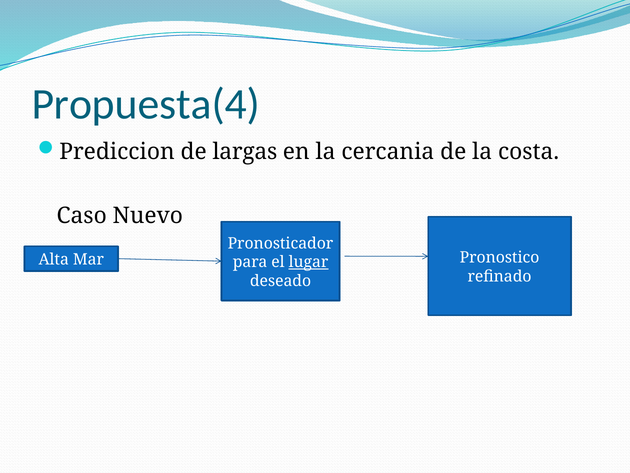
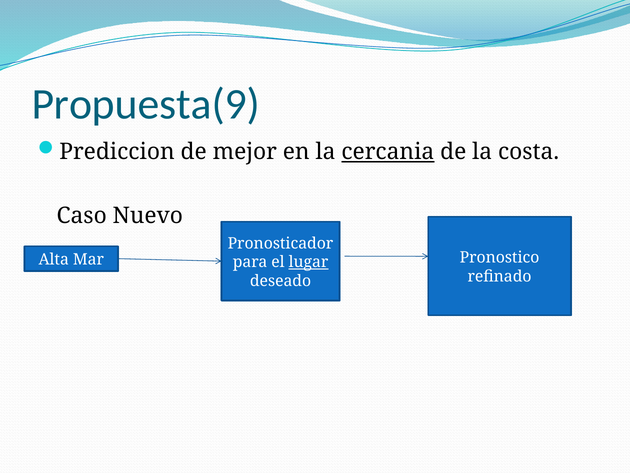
Propuesta(4: Propuesta(4 -> Propuesta(9
largas: largas -> mejor
cercania underline: none -> present
